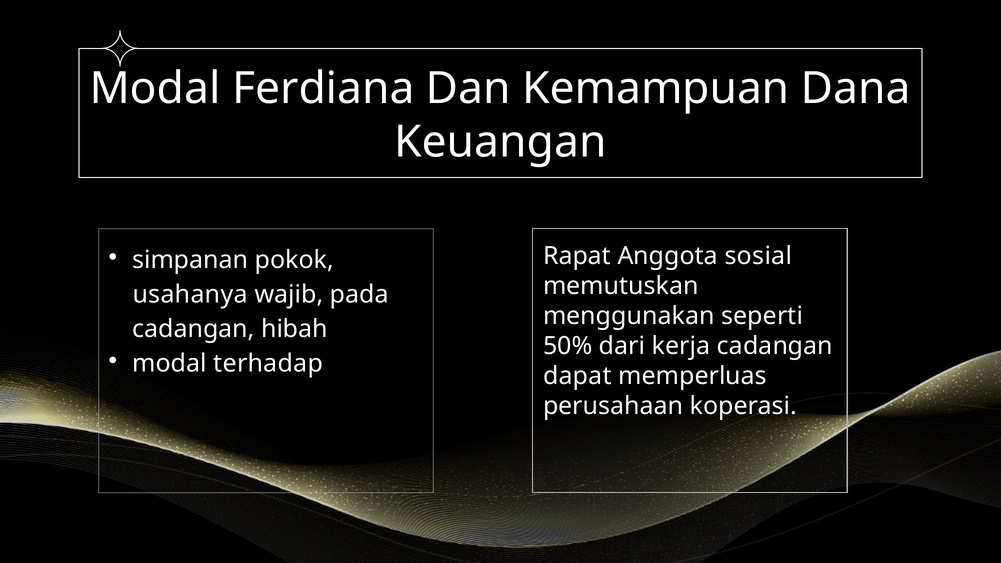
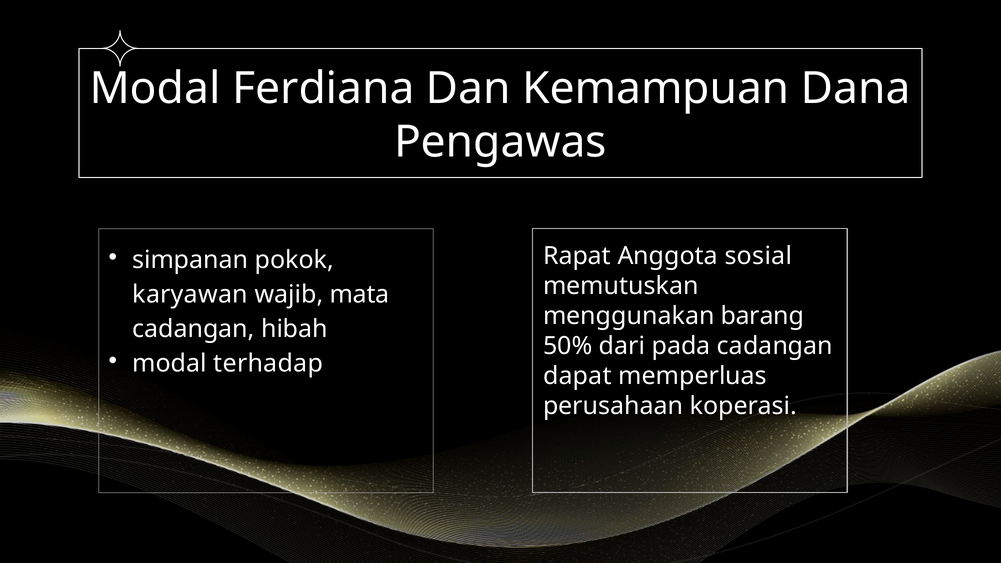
Keuangan: Keuangan -> Pengawas
usahanya: usahanya -> karyawan
pada: pada -> mata
seperti: seperti -> barang
kerja: kerja -> pada
